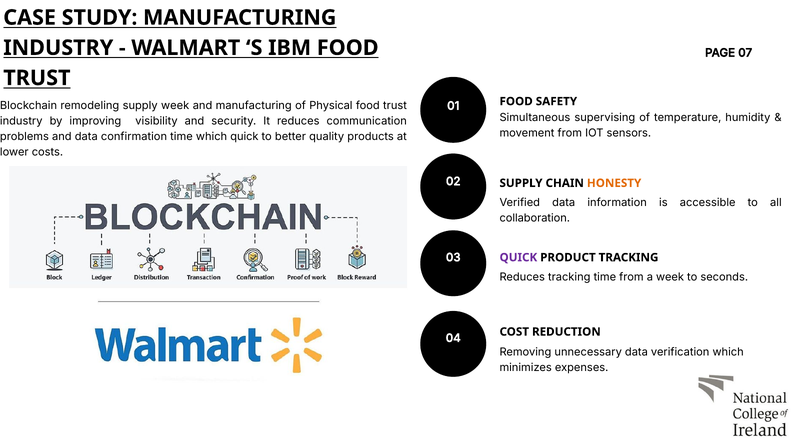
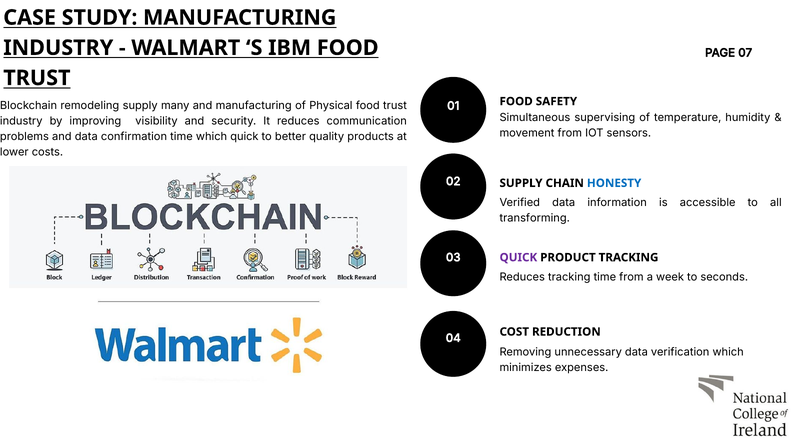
supply week: week -> many
HONESTY colour: orange -> blue
collaboration: collaboration -> transforming
